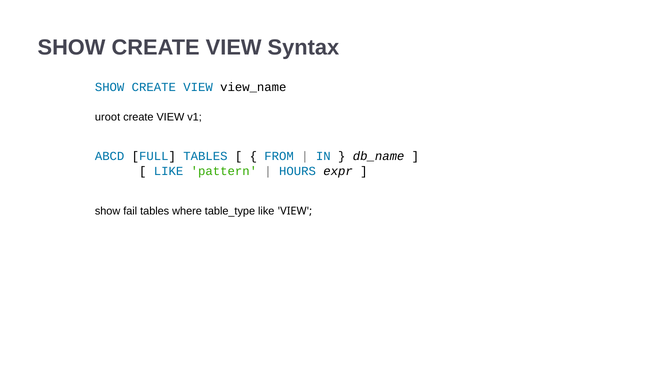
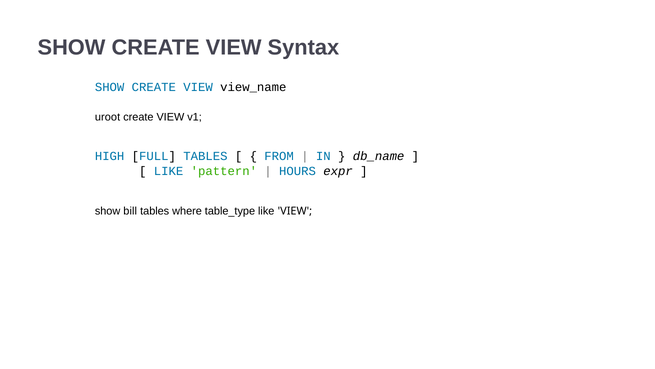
ABCD: ABCD -> HIGH
fail: fail -> bill
